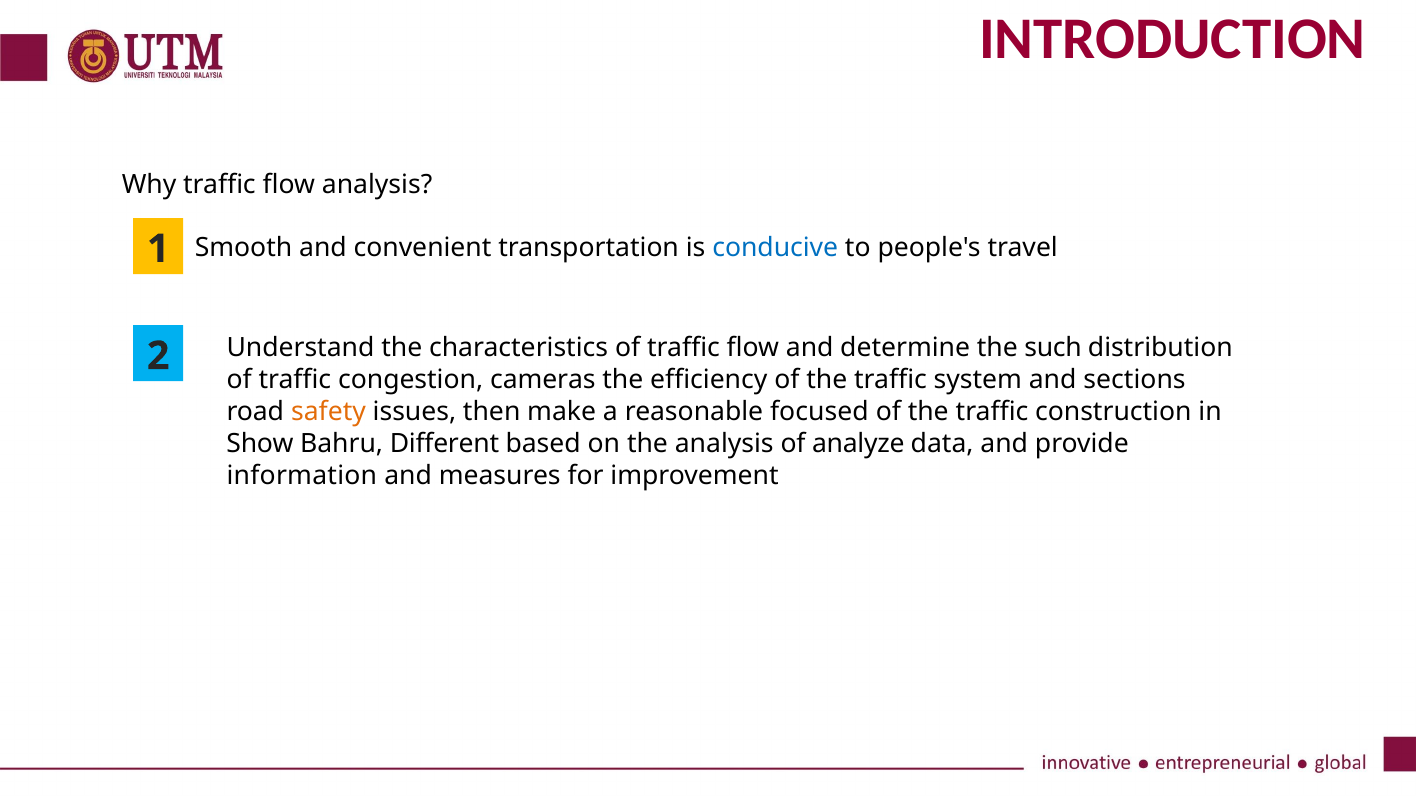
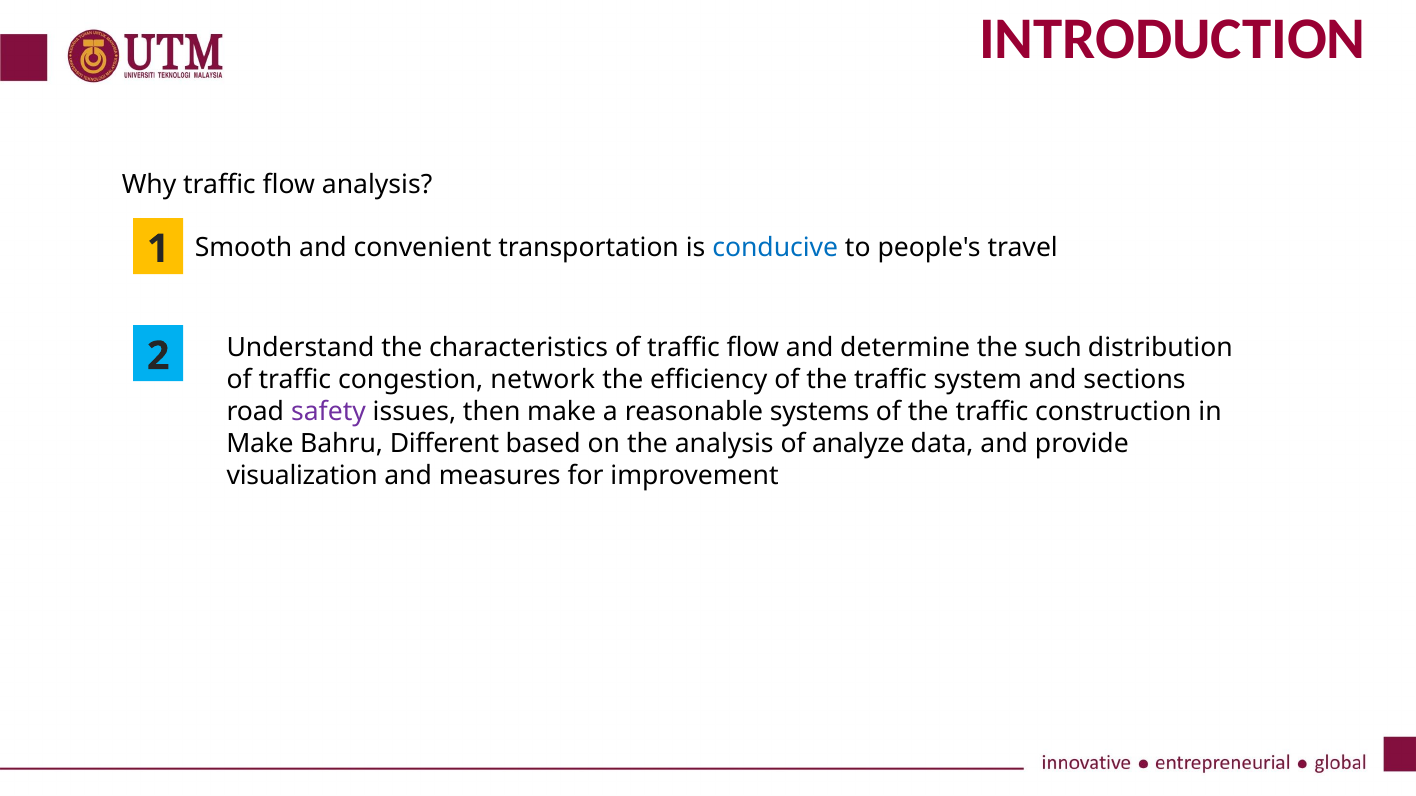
cameras: cameras -> network
safety colour: orange -> purple
focused: focused -> systems
Show at (260, 444): Show -> Make
information: information -> visualization
